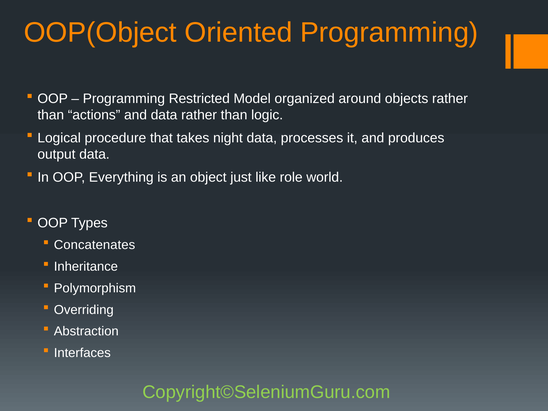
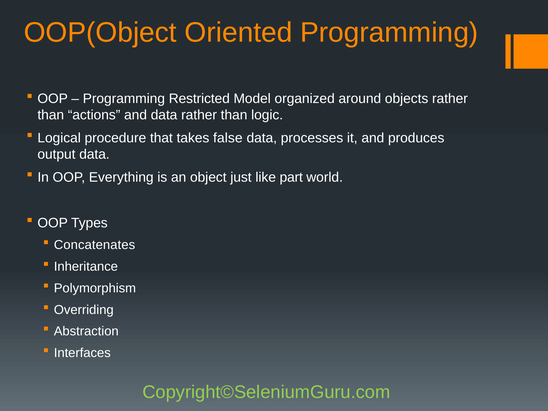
night: night -> false
role: role -> part
